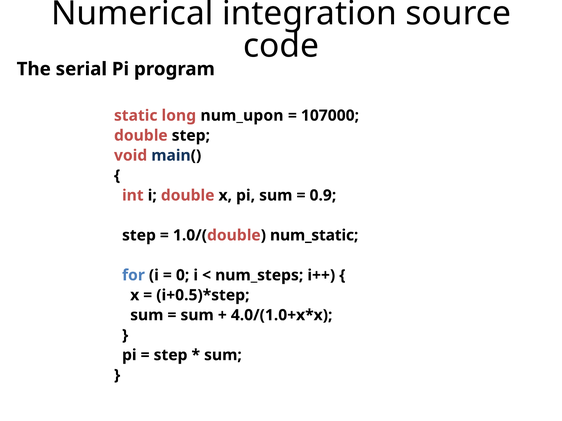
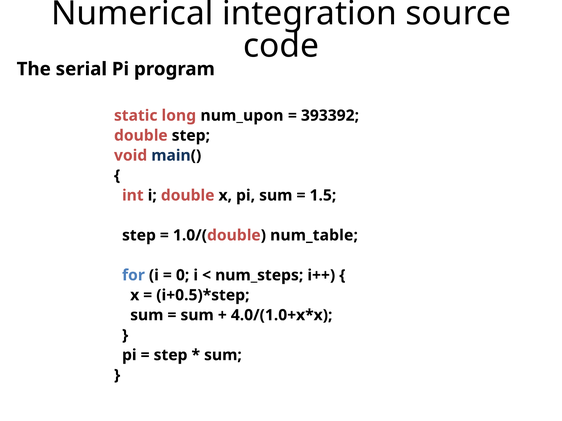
107000: 107000 -> 393392
0.9: 0.9 -> 1.5
num_static: num_static -> num_table
